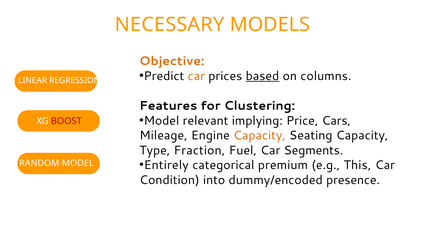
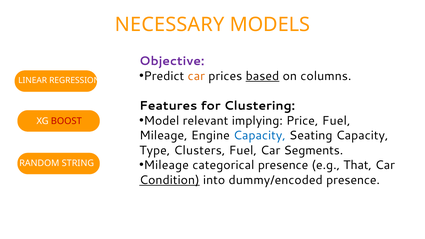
Objective colour: orange -> purple
Price Cars: Cars -> Fuel
Capacity at (259, 136) colour: orange -> blue
Fraction: Fraction -> Clusters
Entirely at (166, 165): Entirely -> Mileage
categorical premium: premium -> presence
This: This -> That
RANDOM MODEL: MODEL -> STRING
Condition underline: none -> present
